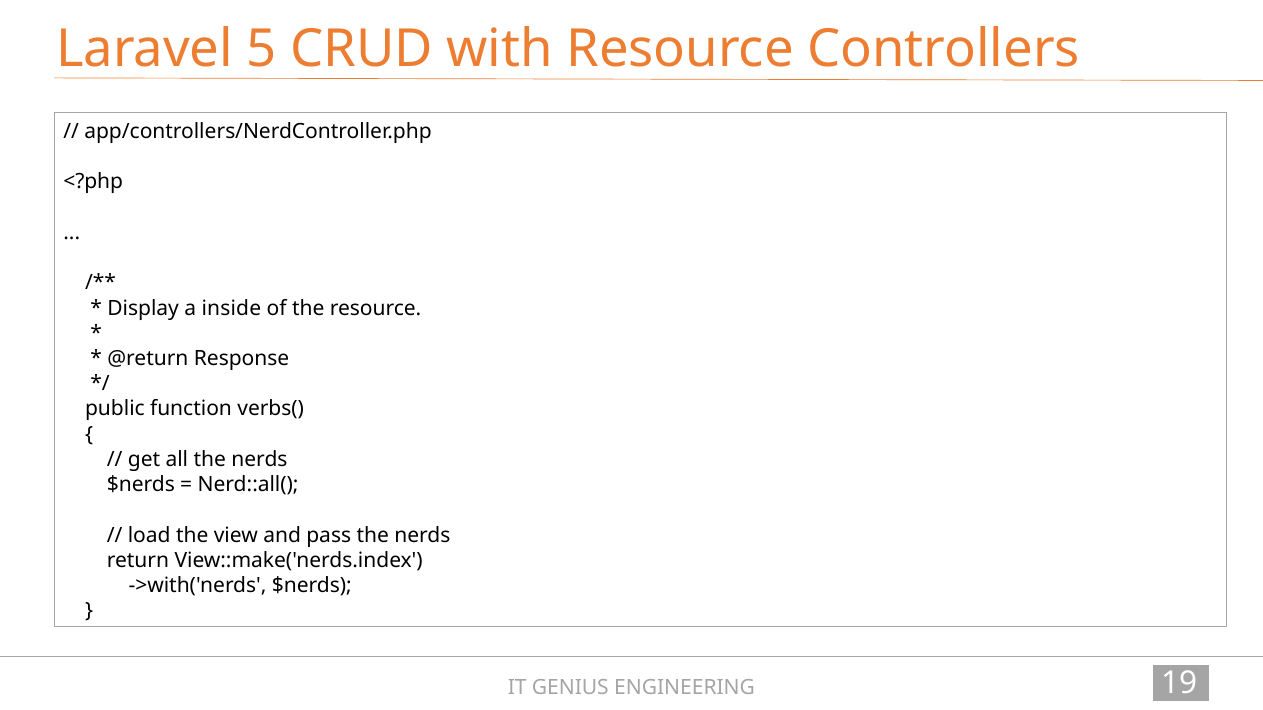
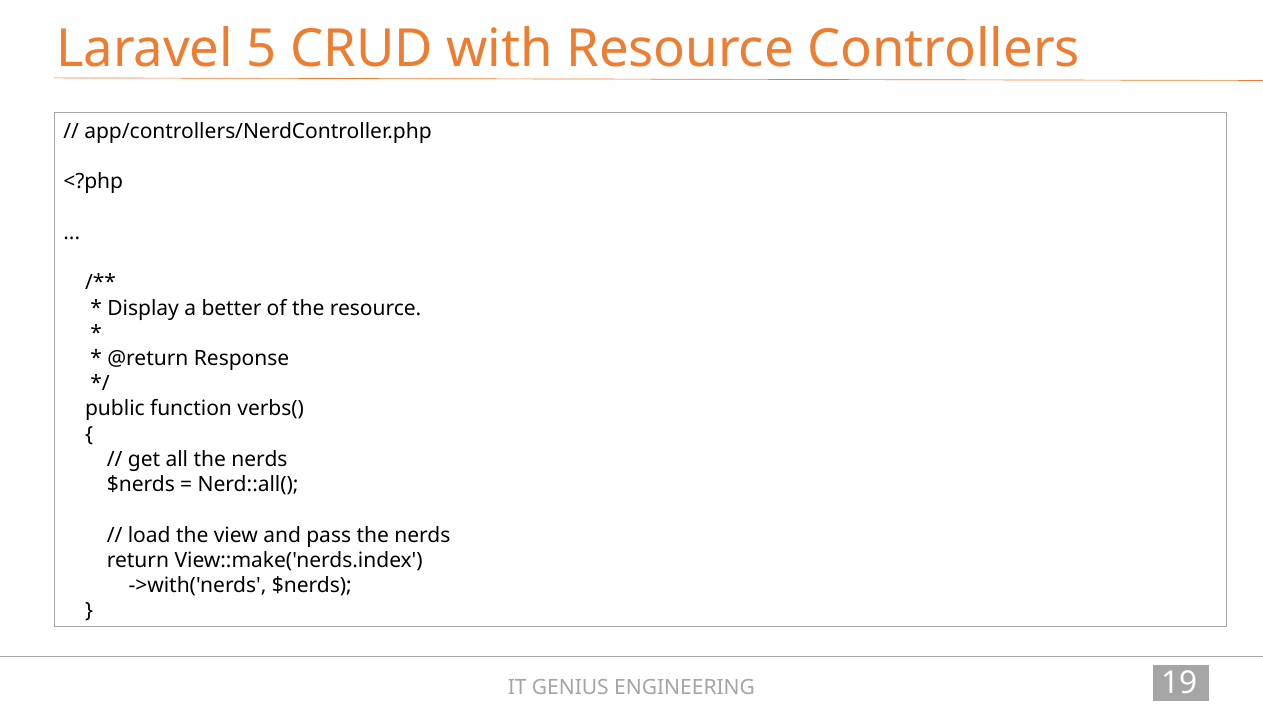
inside: inside -> better
